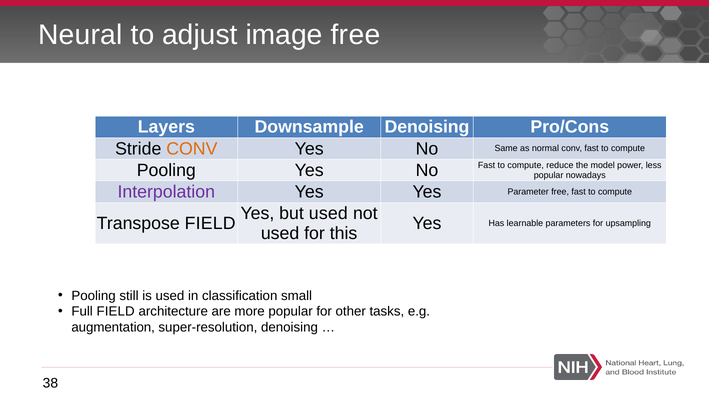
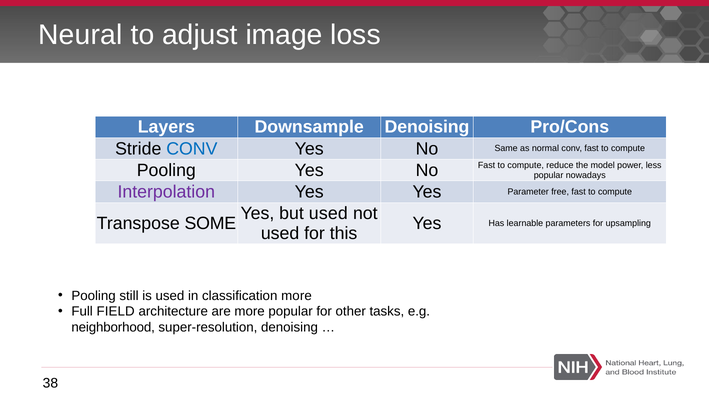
image free: free -> loss
CONV at (192, 149) colour: orange -> blue
Transpose FIELD: FIELD -> SOME
classification small: small -> more
augmentation: augmentation -> neighborhood
